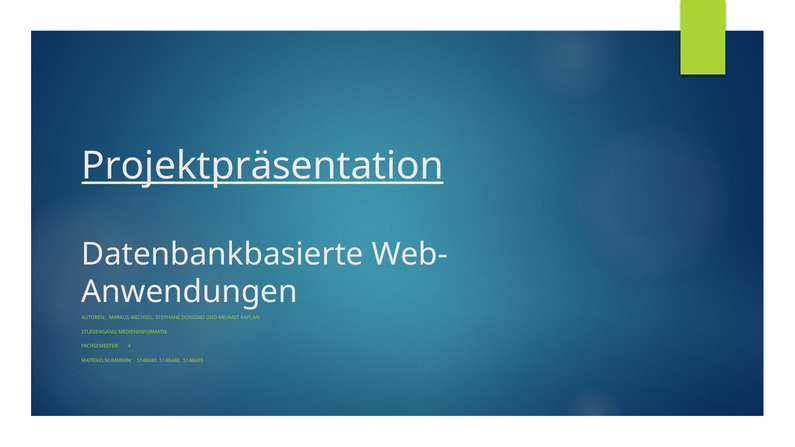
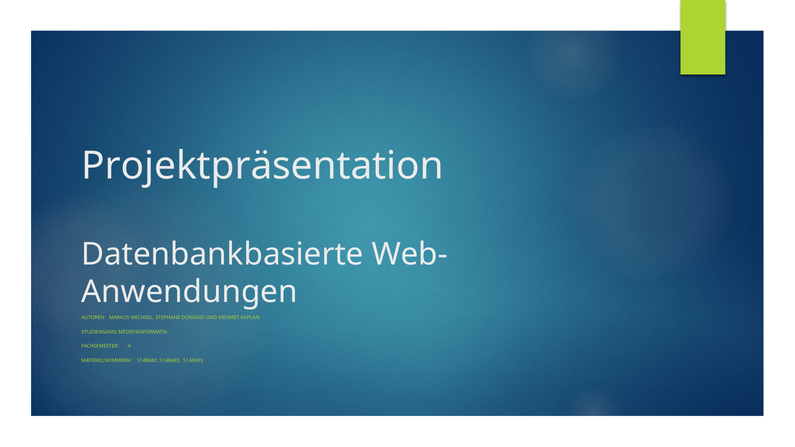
Projektpräsentation underline: present -> none
